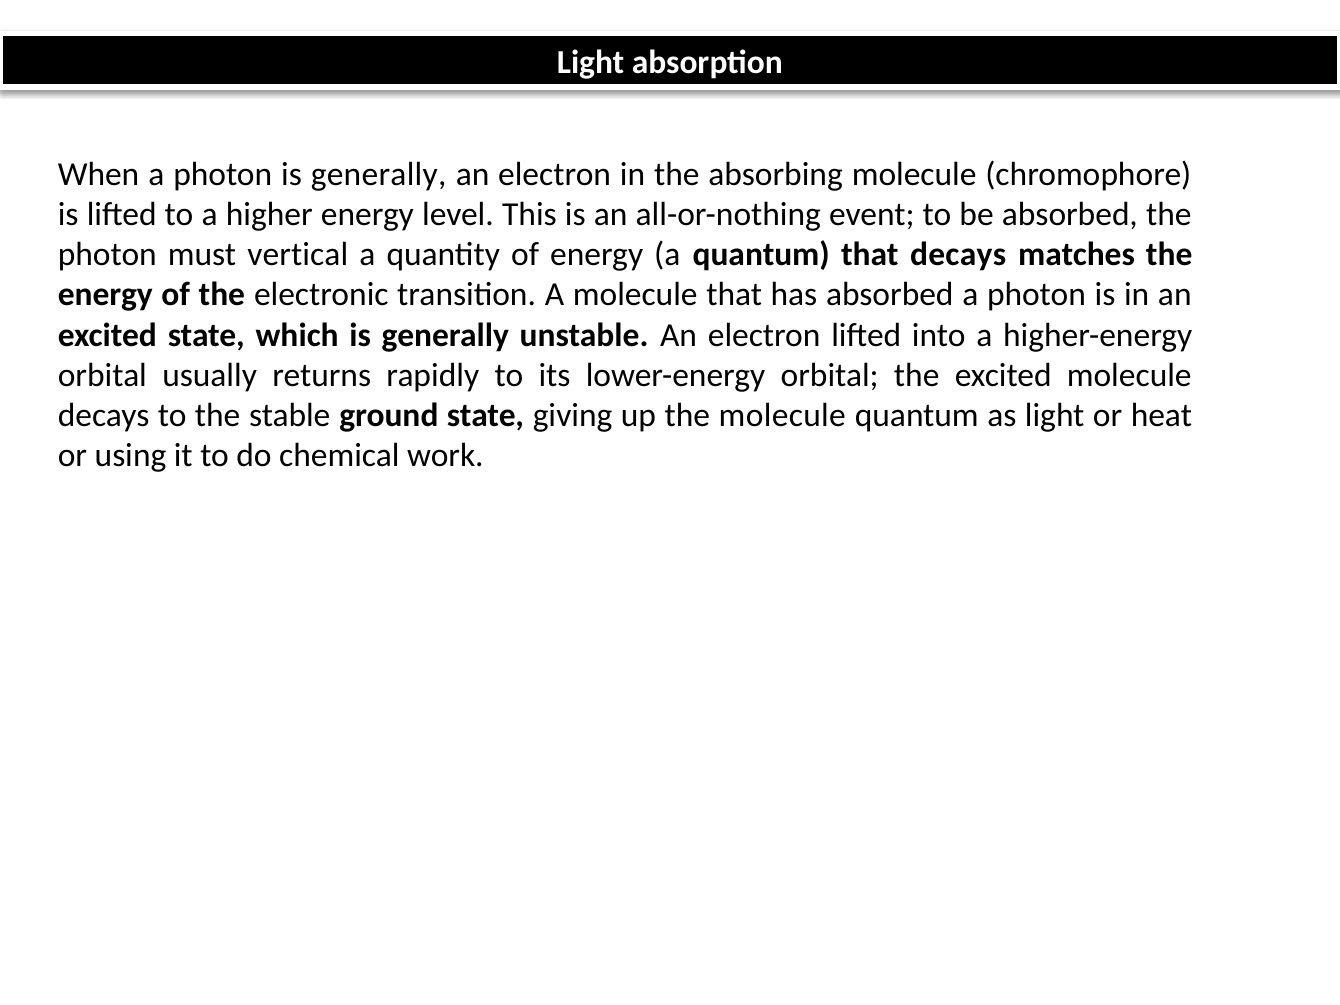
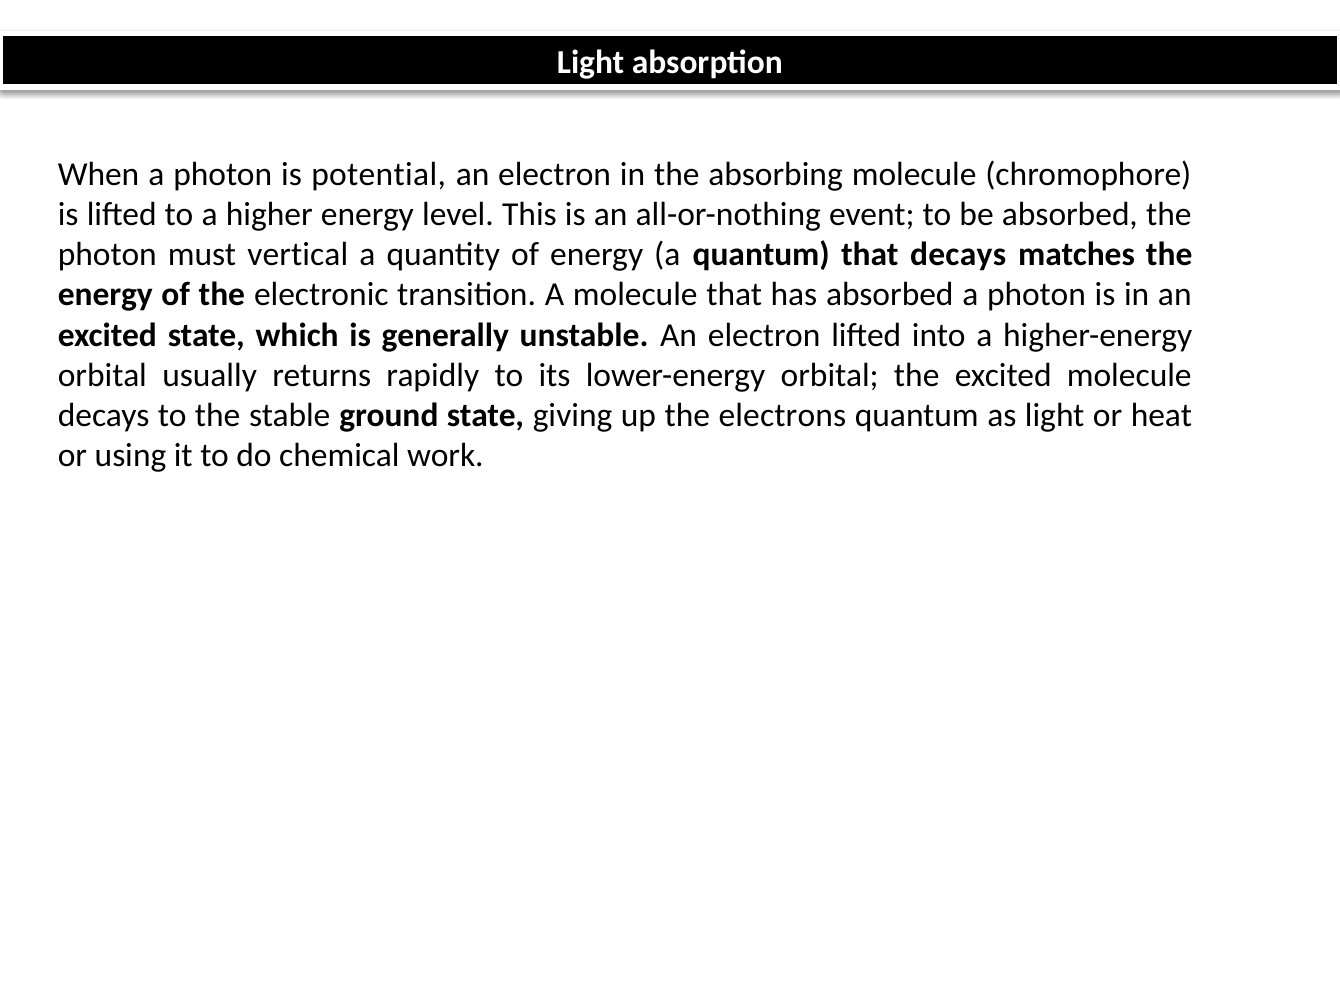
photon is generally: generally -> potential
the molecule: molecule -> electrons
